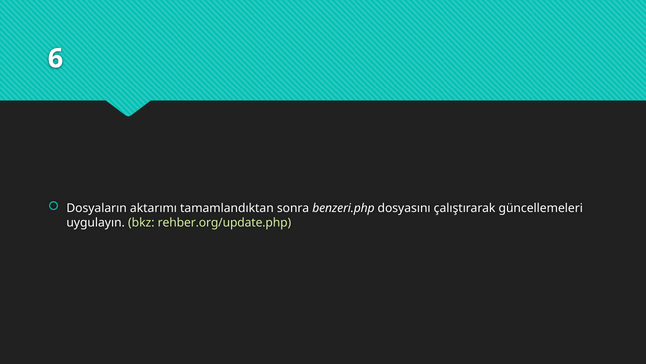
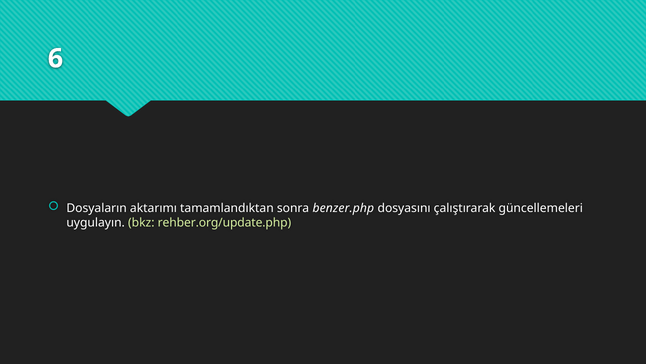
benzeri.php: benzeri.php -> benzer.php
